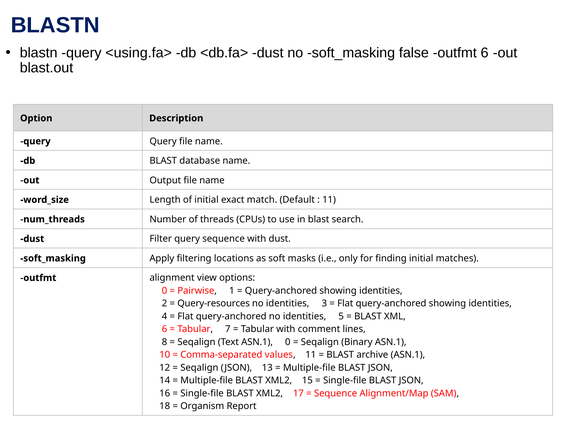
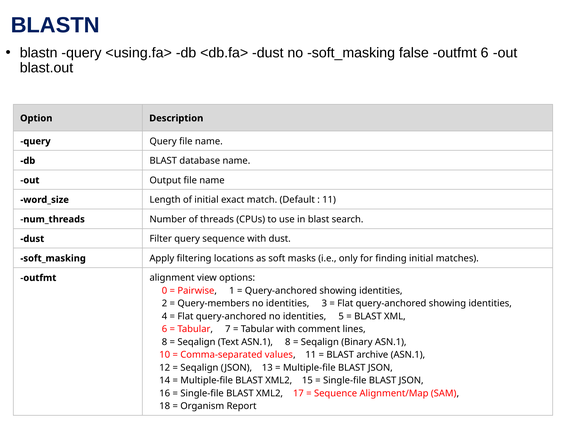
Query-resources: Query-resources -> Query-members
ASN.1 0: 0 -> 8
